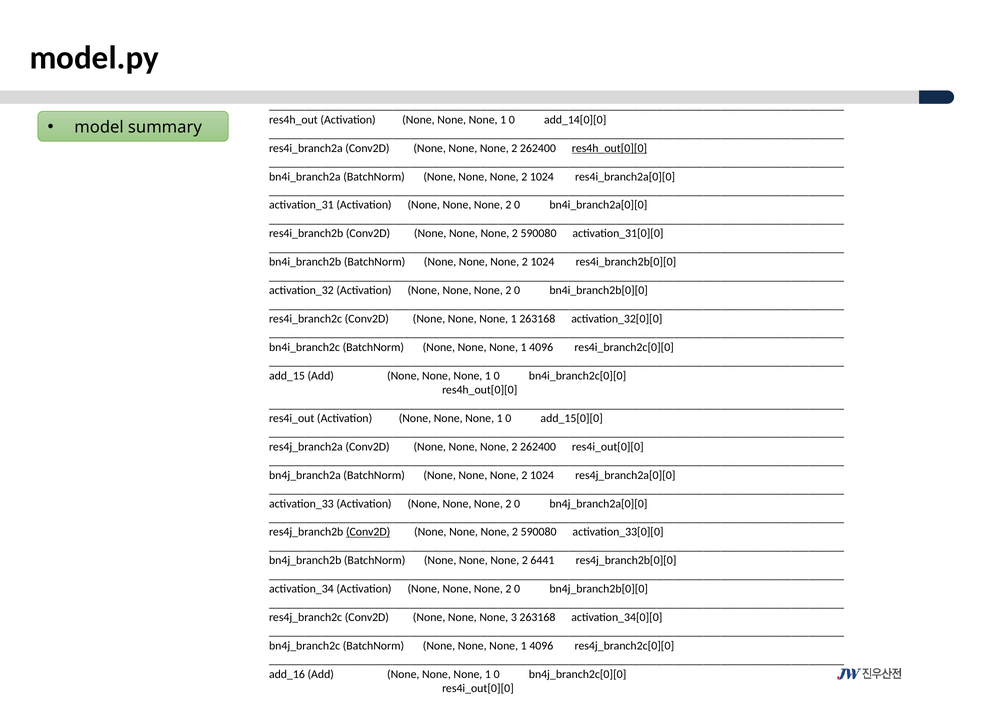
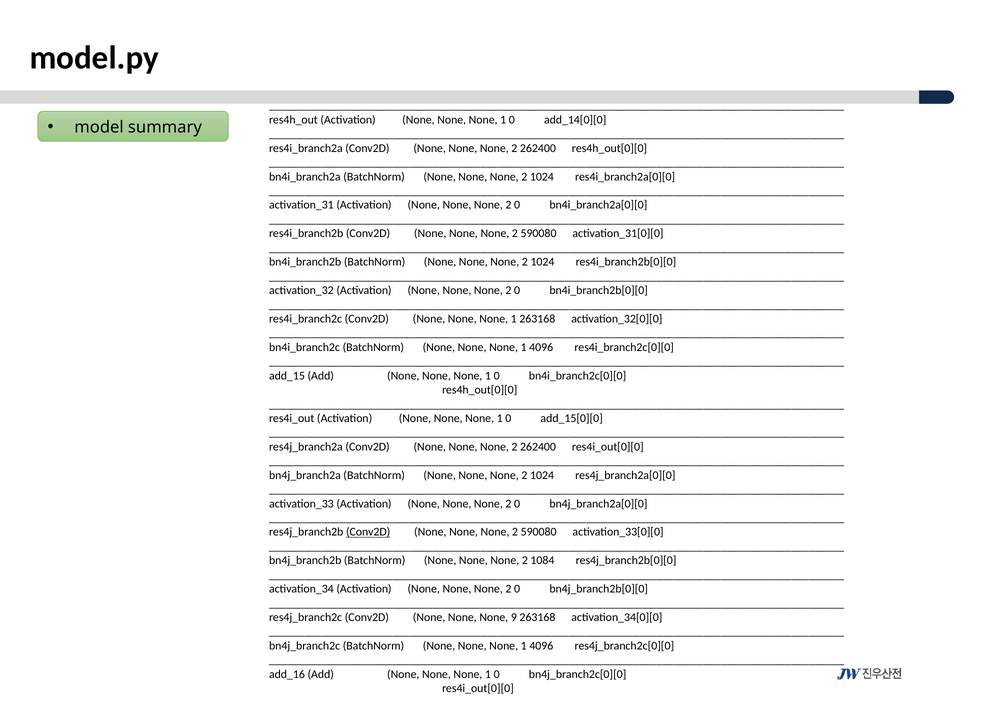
res4h_out[0][0 at (609, 148) underline: present -> none
6441: 6441 -> 1084
3: 3 -> 9
